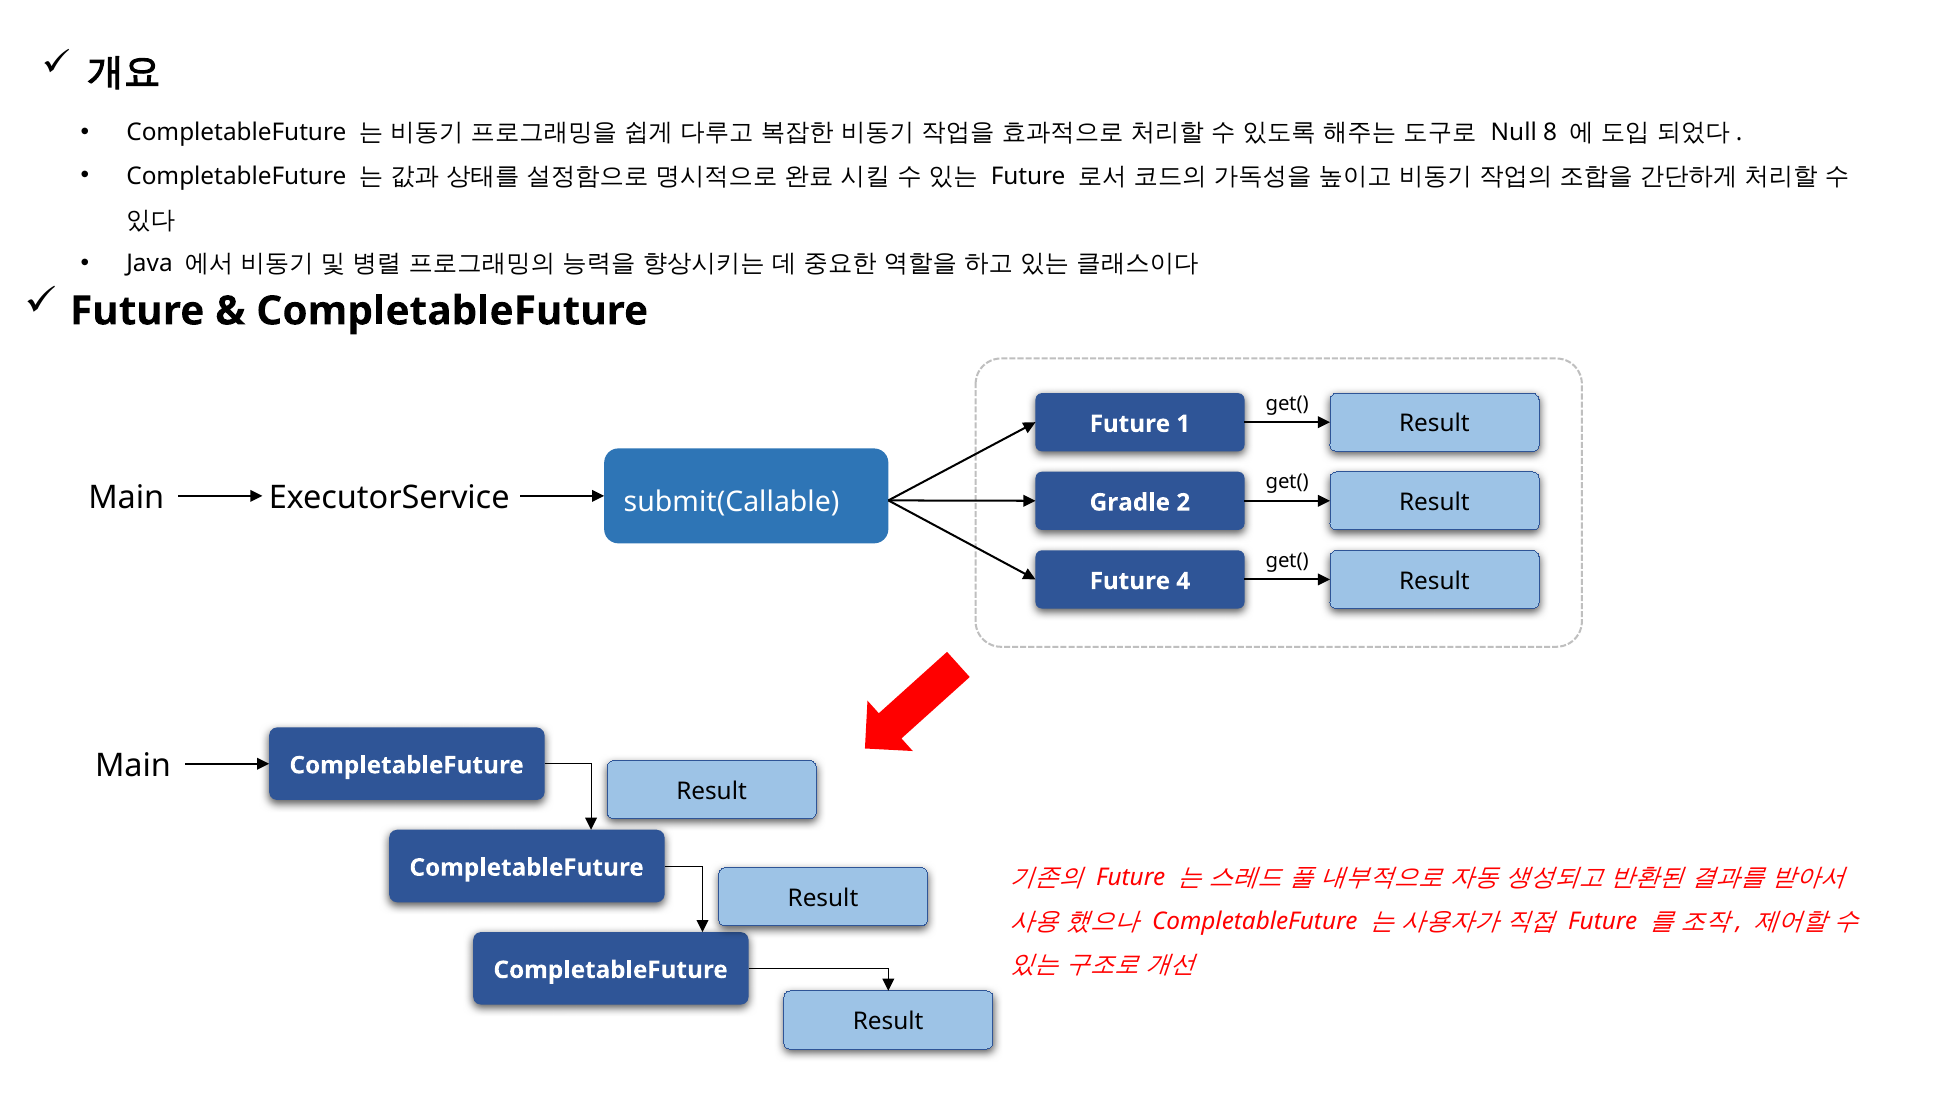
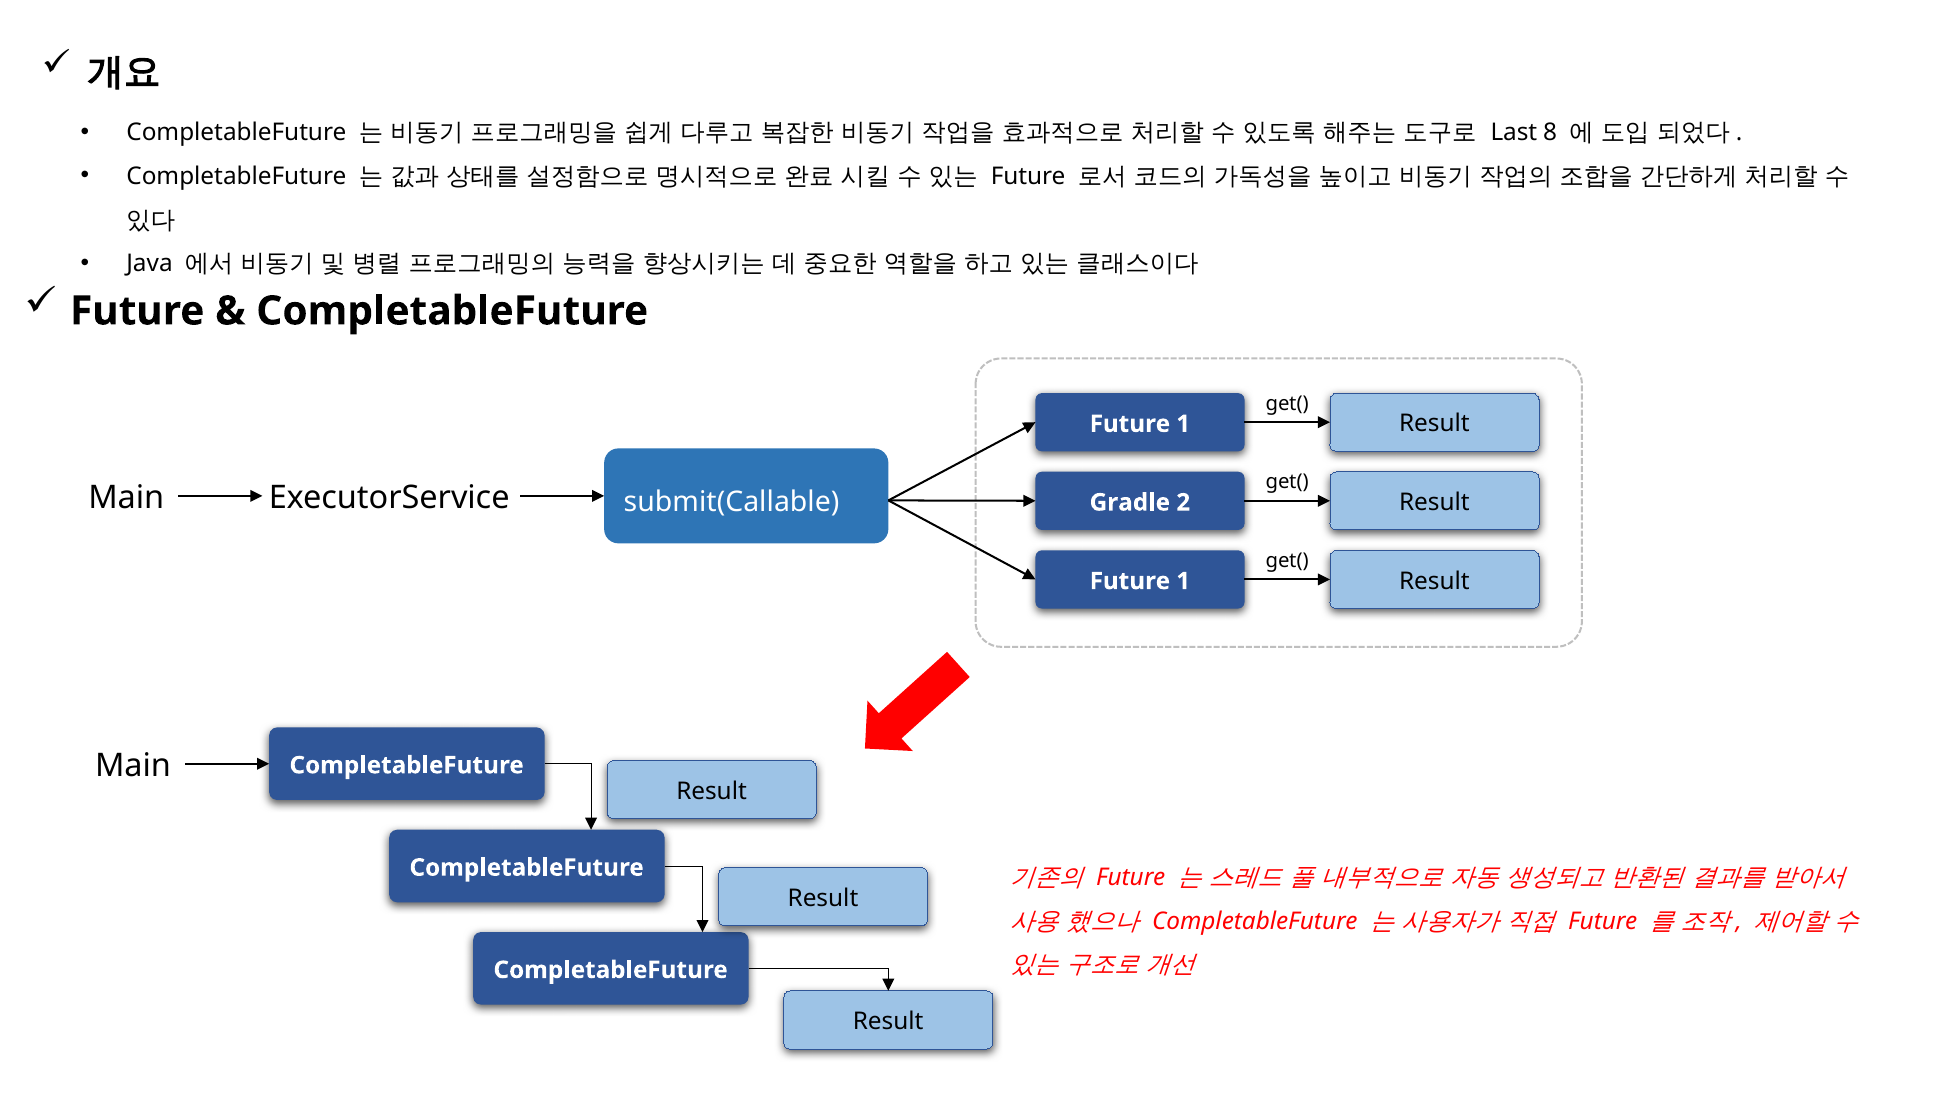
Null: Null -> Last
4 at (1183, 581): 4 -> 1
